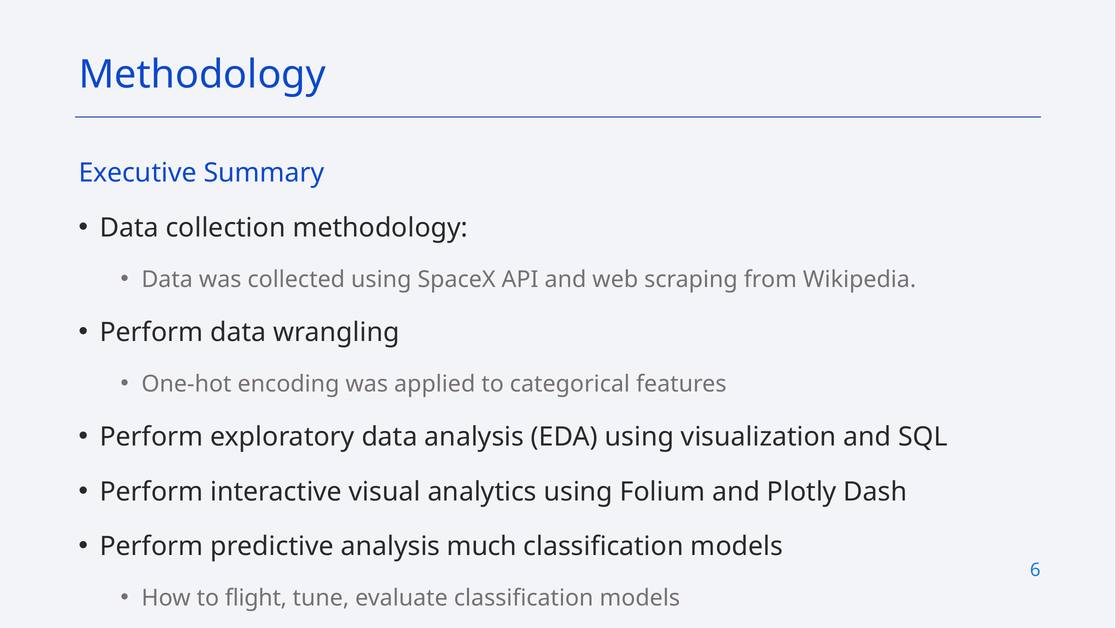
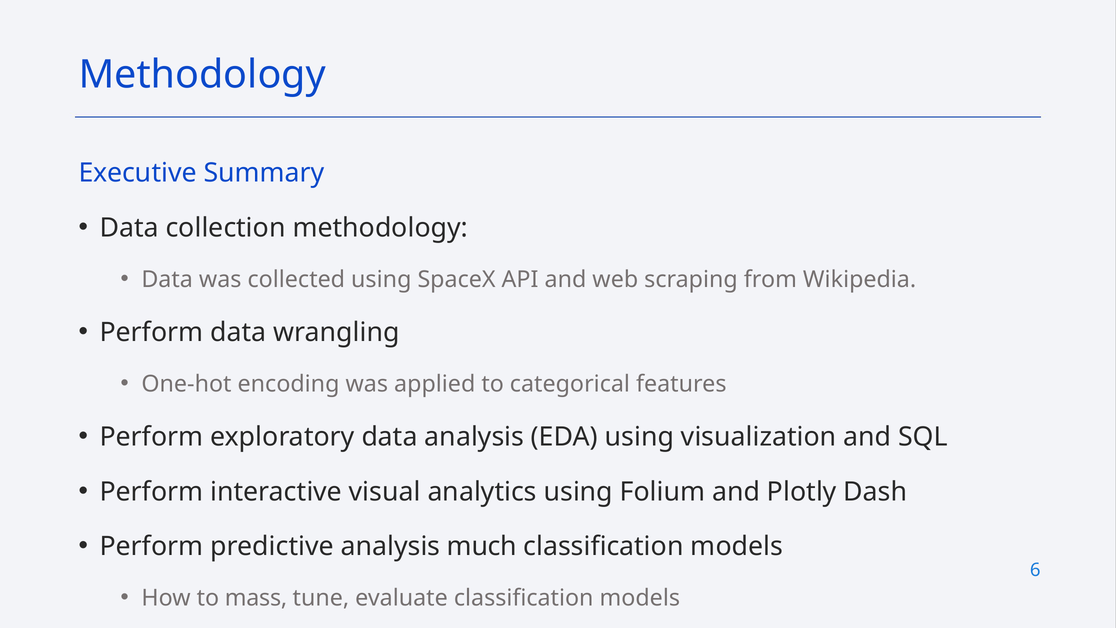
flight: flight -> mass
